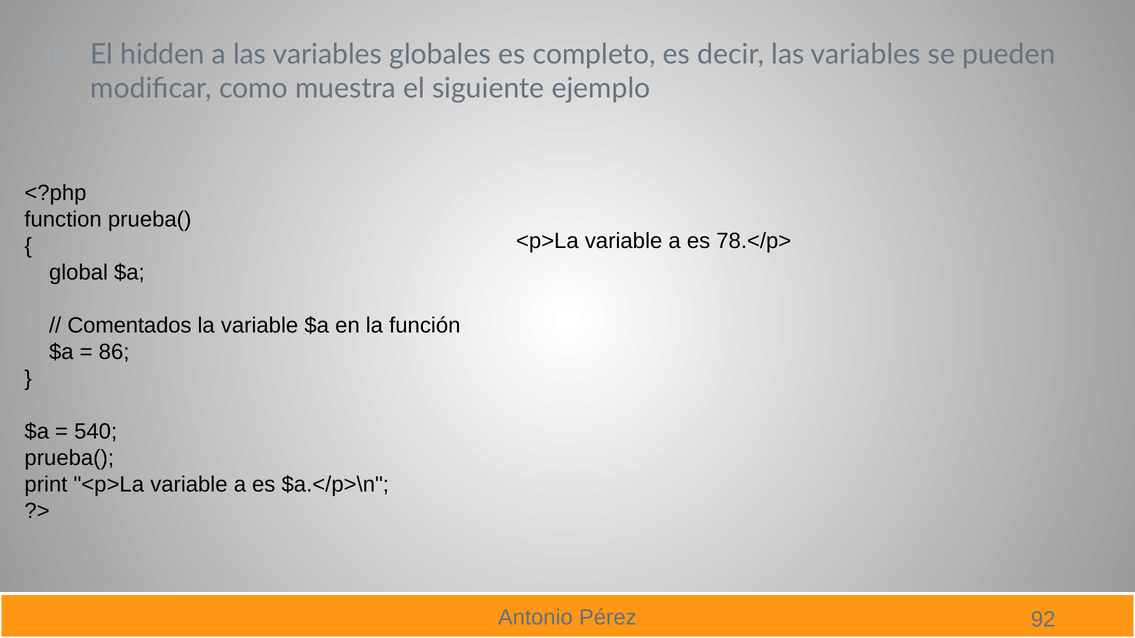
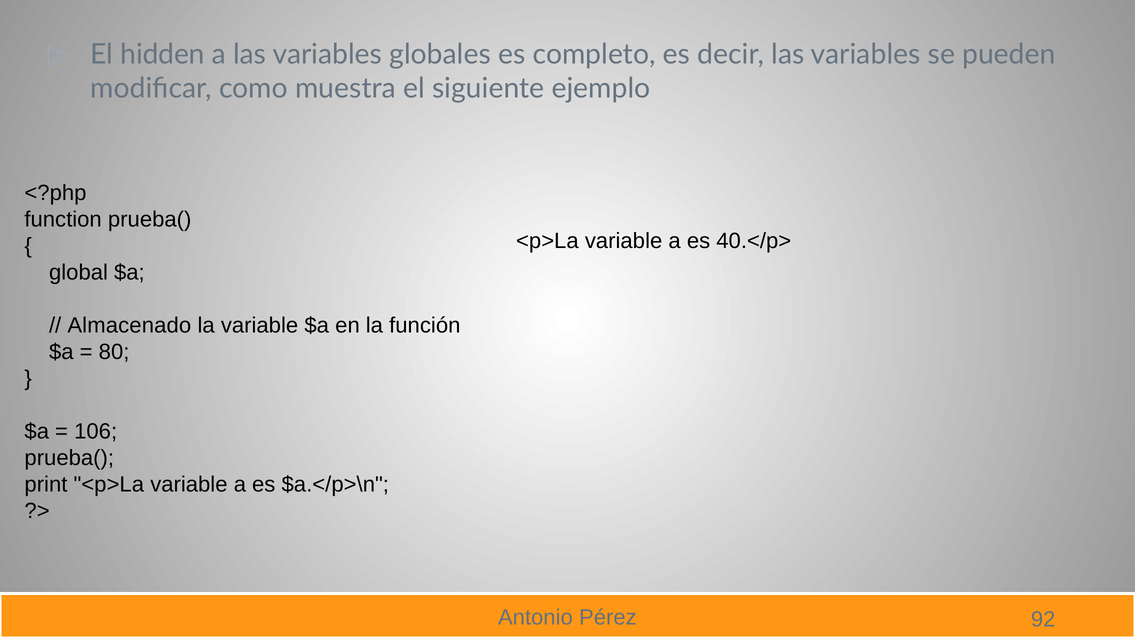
78.</p>: 78.</p> -> 40.</p>
Comentados: Comentados -> Almacenado
86: 86 -> 80
540: 540 -> 106
